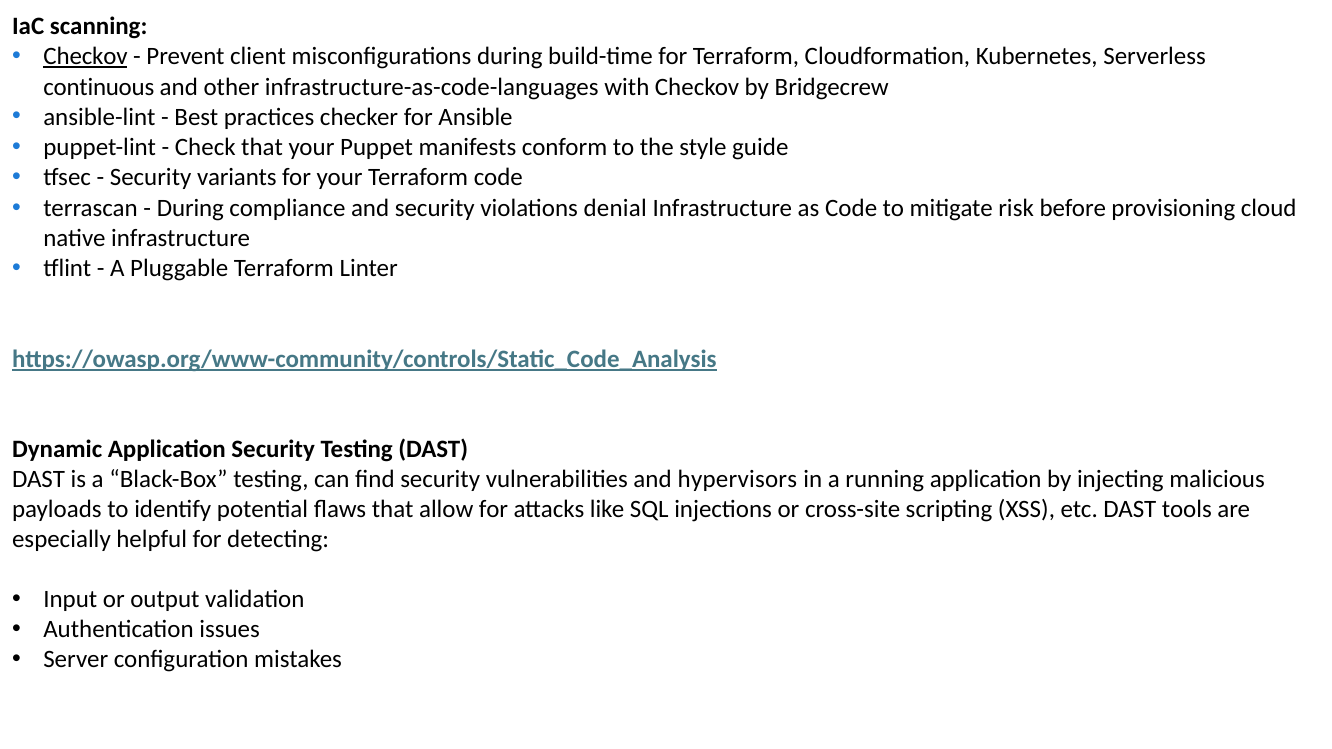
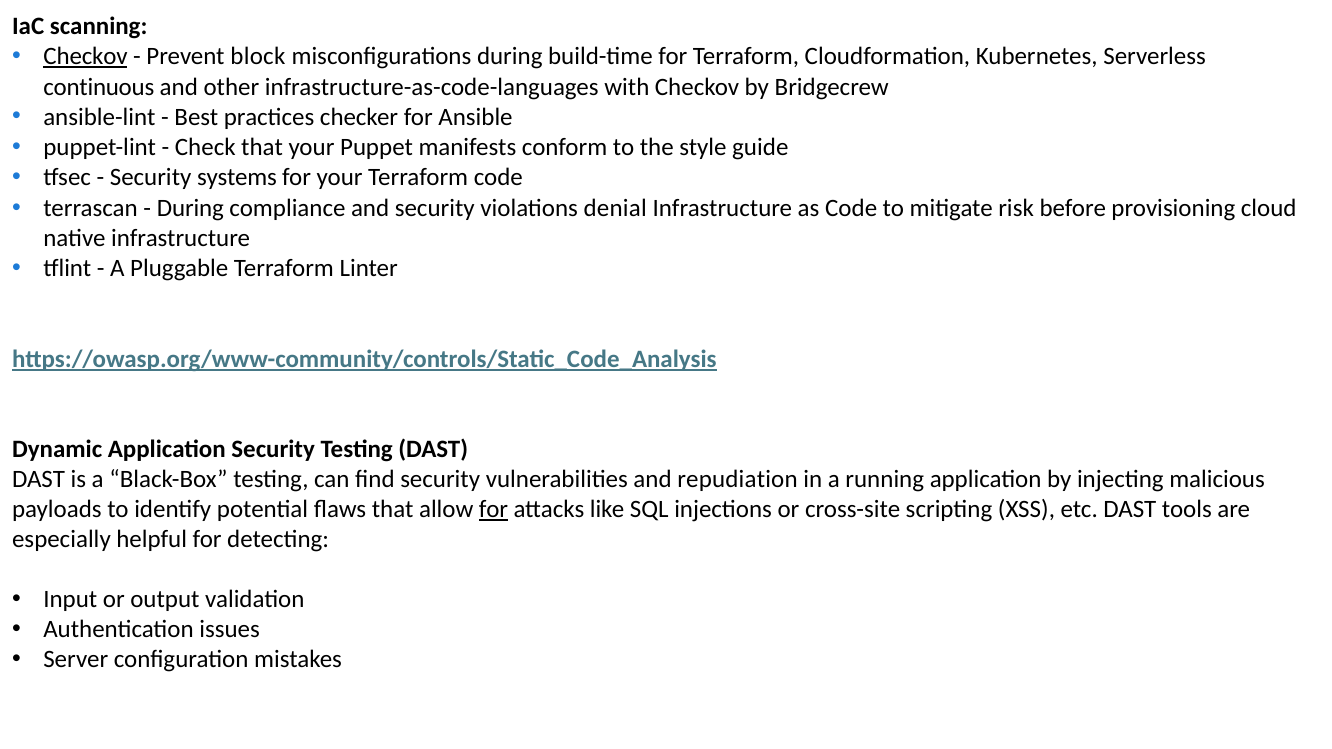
client: client -> block
variants: variants -> systems
hypervisors: hypervisors -> repudiation
for at (494, 510) underline: none -> present
